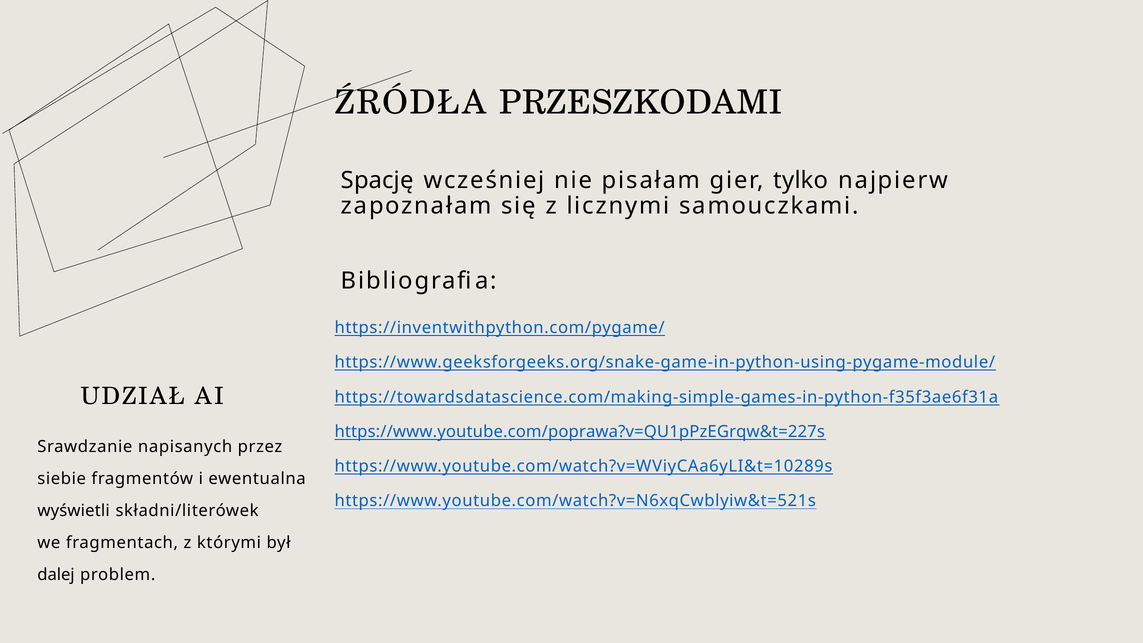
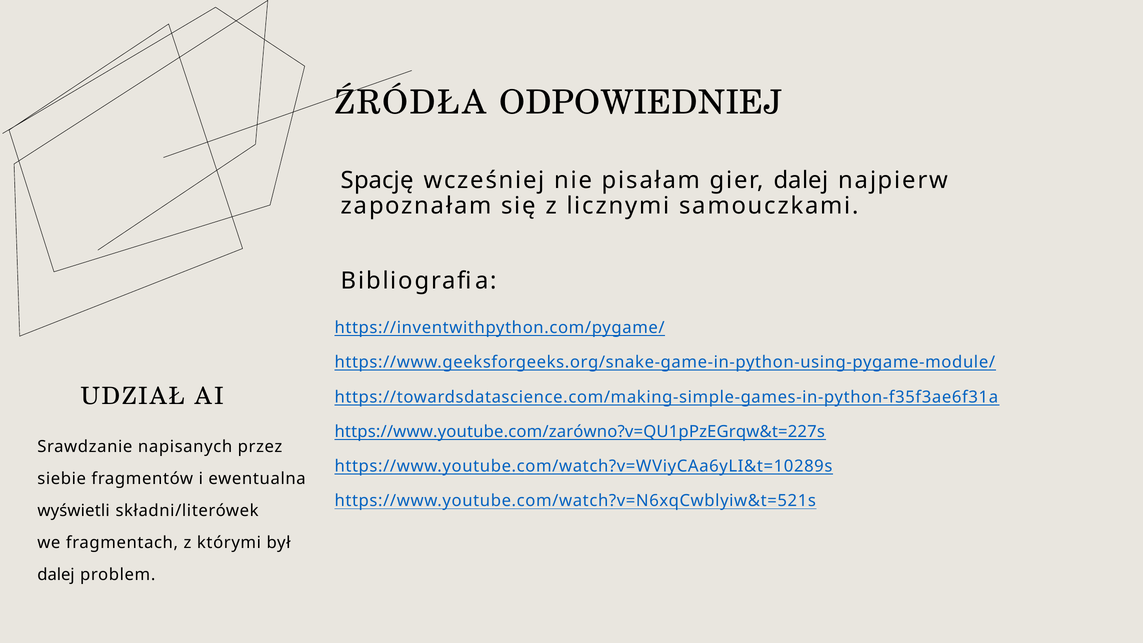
PRZESZKODAMI: PRZESZKODAMI -> ODPOWIEDNIEJ
gier tylko: tylko -> dalej
https://www.youtube.com/poprawa?v=QU1pPzEGrqw&t=227s: https://www.youtube.com/poprawa?v=QU1pPzEGrqw&t=227s -> https://www.youtube.com/zarówno?v=QU1pPzEGrqw&t=227s
